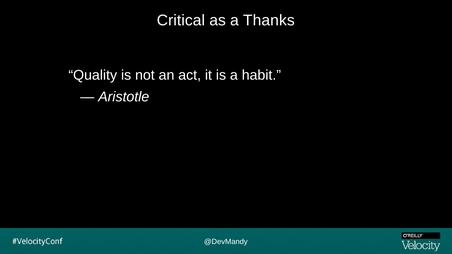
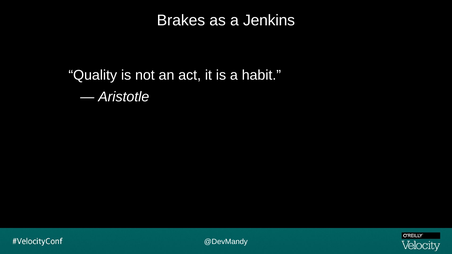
Critical: Critical -> Brakes
Thanks: Thanks -> Jenkins
